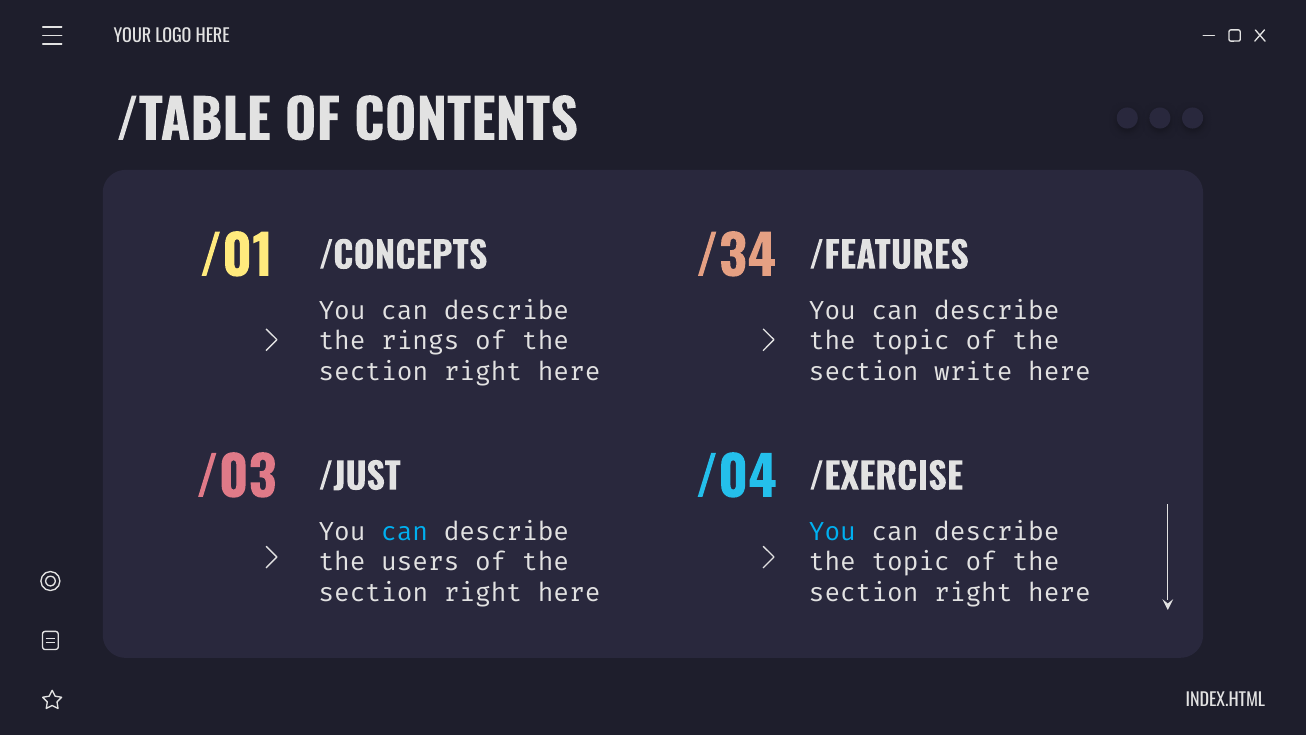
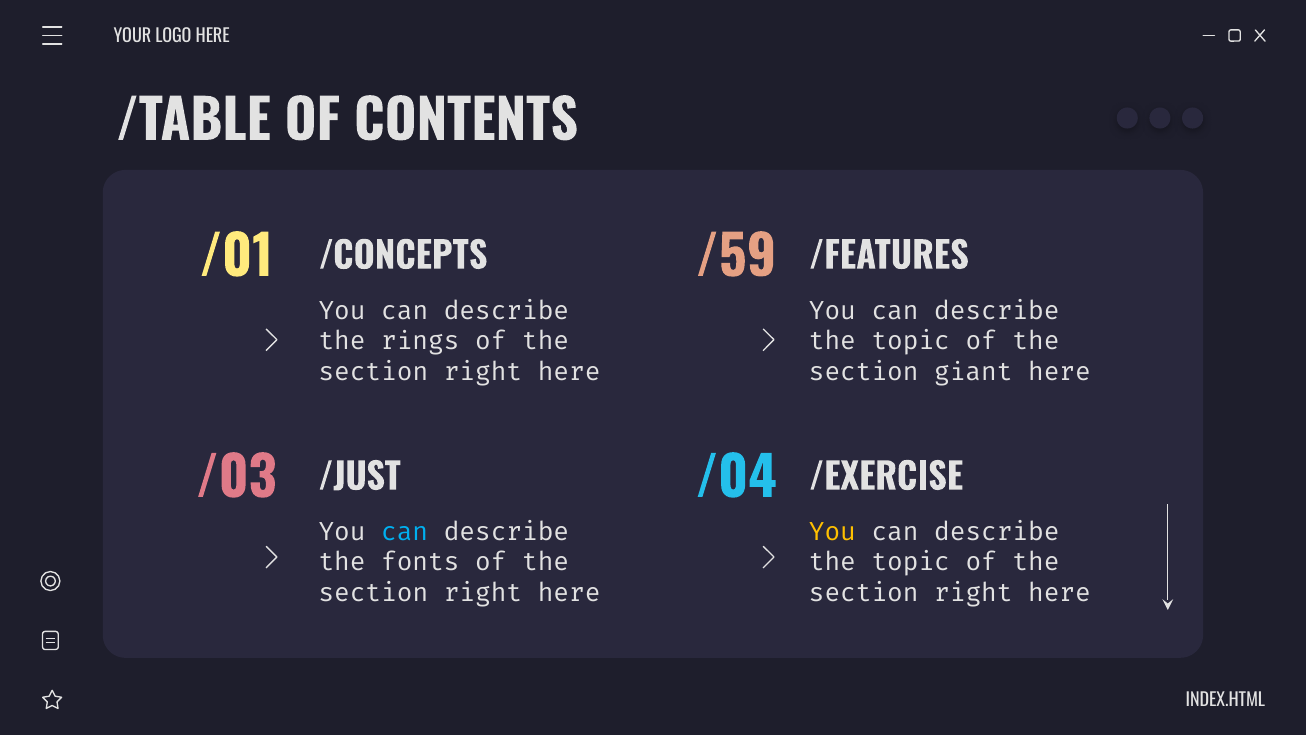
/34: /34 -> /59
write: write -> giant
You at (832, 532) colour: light blue -> yellow
users: users -> fonts
